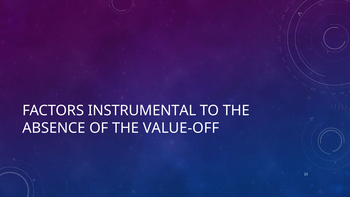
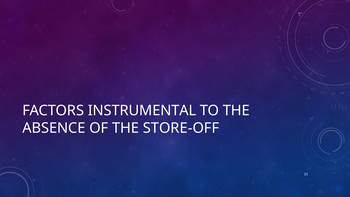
VALUE-OFF: VALUE-OFF -> STORE-OFF
